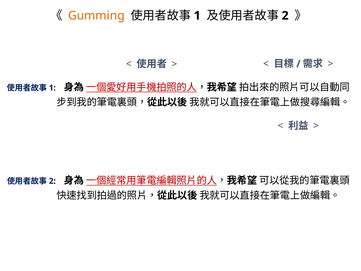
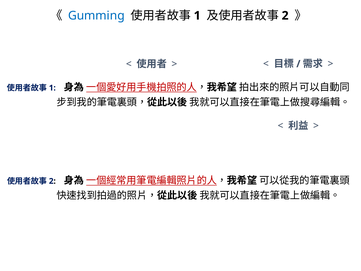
Gumming colour: orange -> blue
